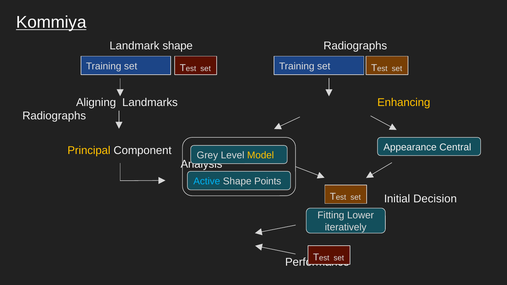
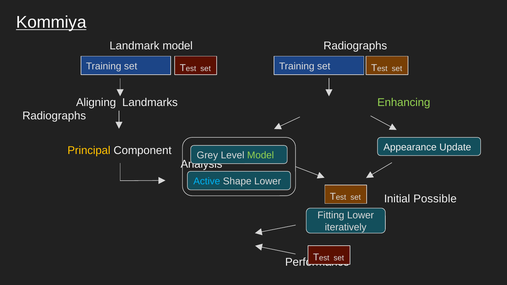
Landmark shape: shape -> model
Enhancing colour: yellow -> light green
Central: Central -> Update
Model at (261, 155) colour: yellow -> light green
Shape Points: Points -> Lower
Decision: Decision -> Possible
